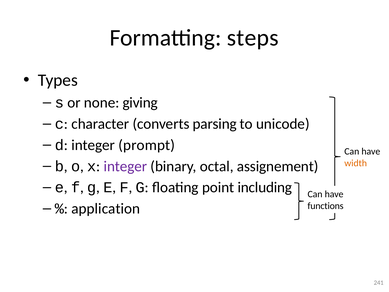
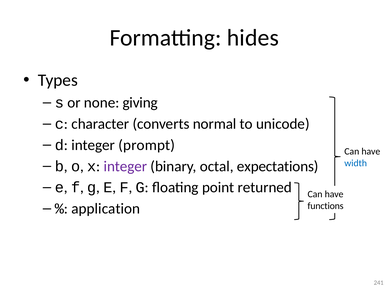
steps: steps -> hides
parsing: parsing -> normal
assignement: assignement -> expectations
width colour: orange -> blue
including: including -> returned
